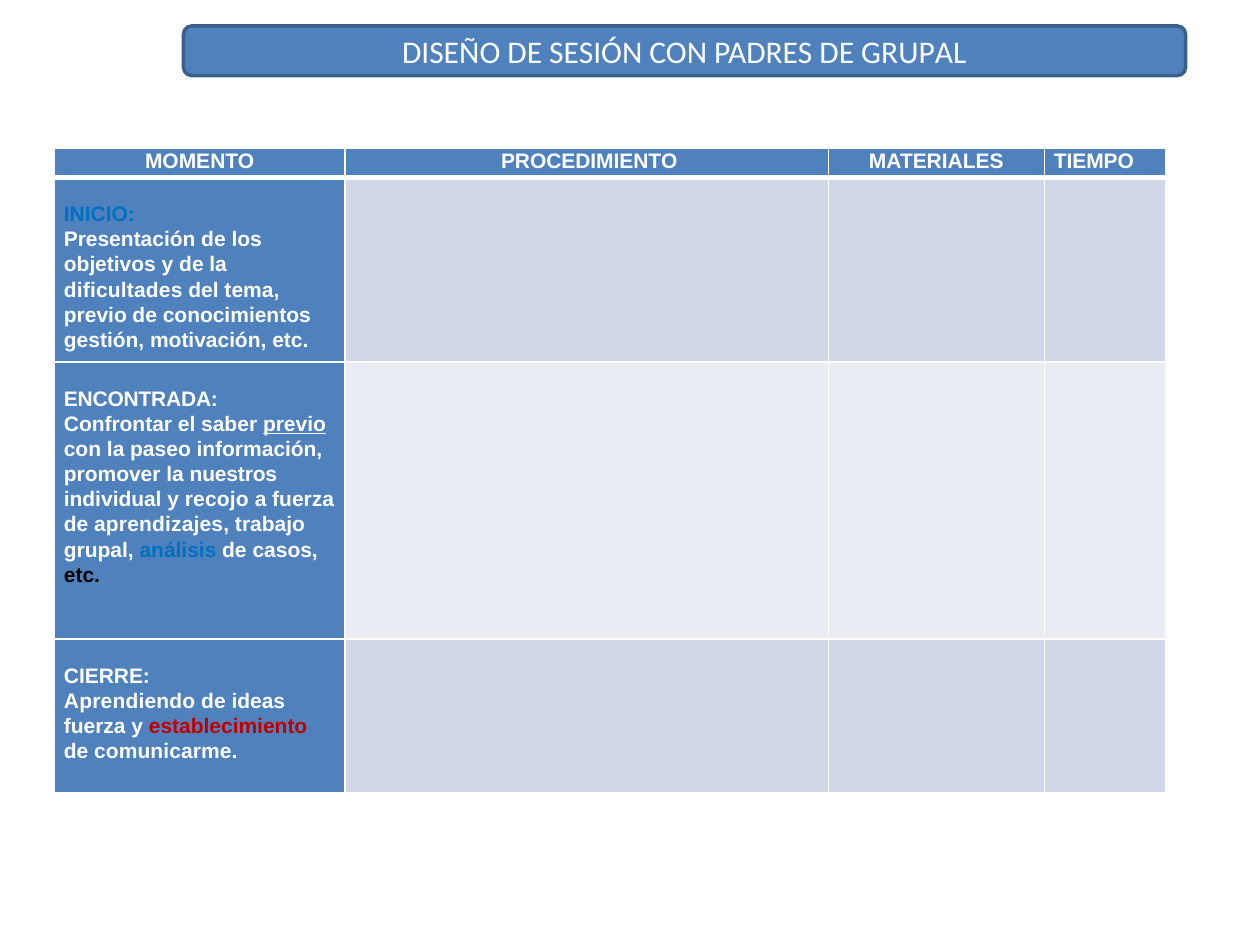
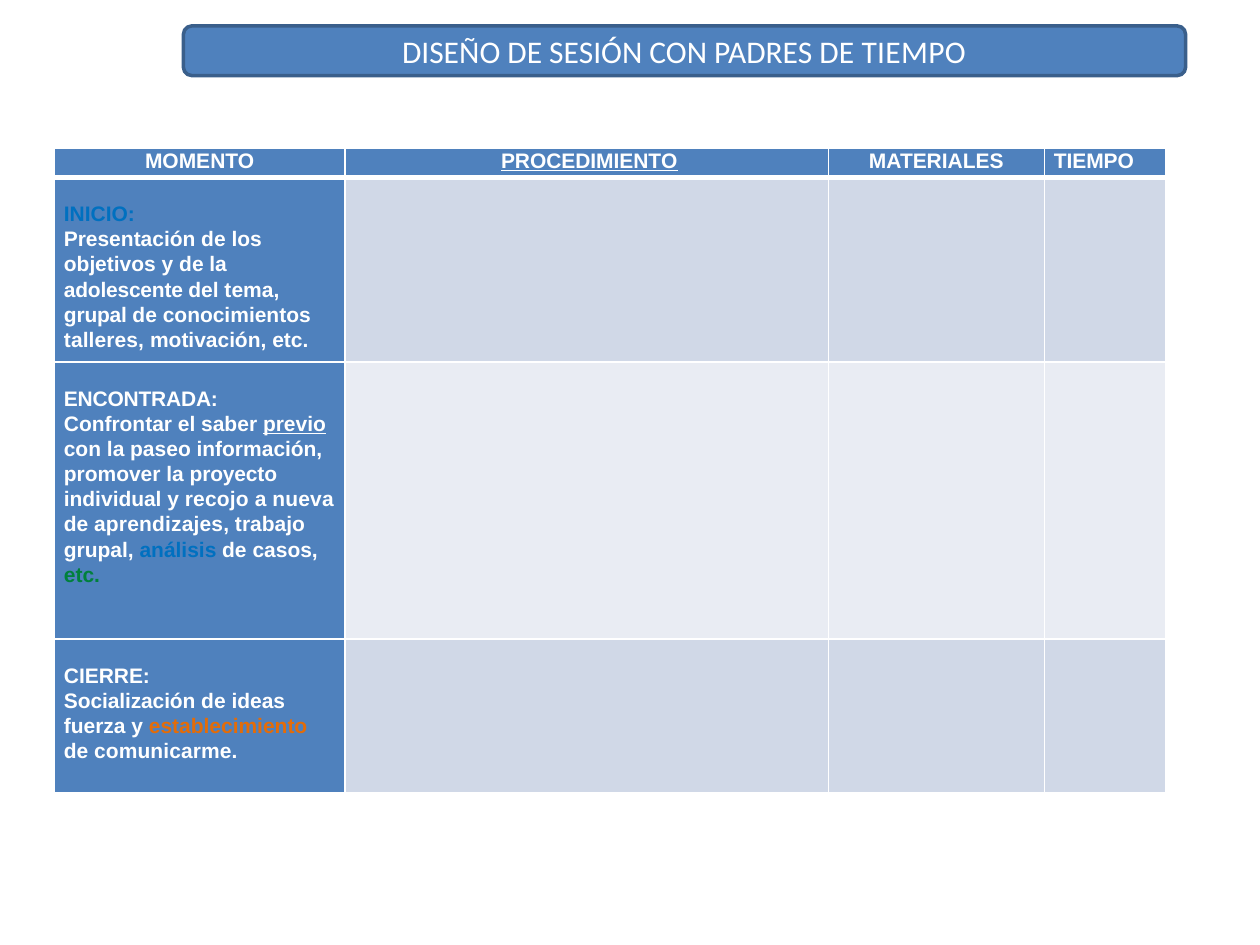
DE GRUPAL: GRUPAL -> TIEMPO
PROCEDIMIENTO underline: none -> present
dificultades: dificultades -> adolescente
previo at (95, 315): previo -> grupal
gestión: gestión -> talleres
nuestros: nuestros -> proyecto
a fuerza: fuerza -> nueva
etc at (82, 575) colour: black -> green
Aprendiendo: Aprendiendo -> Socialización
establecimiento colour: red -> orange
